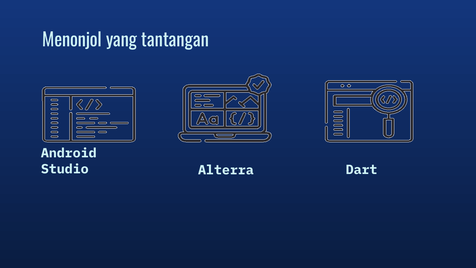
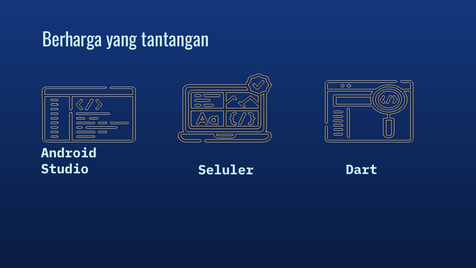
Menonjol: Menonjol -> Berharga
Alterra: Alterra -> Seluler
